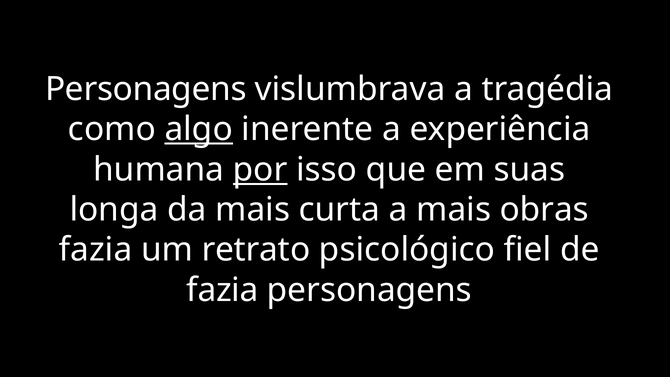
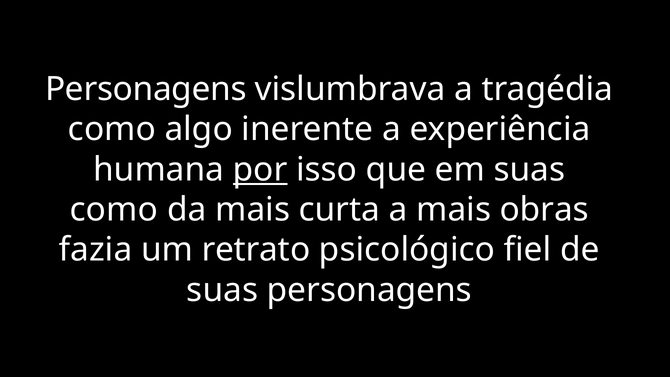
algo underline: present -> none
longa at (114, 210): longa -> como
fazia at (222, 290): fazia -> suas
